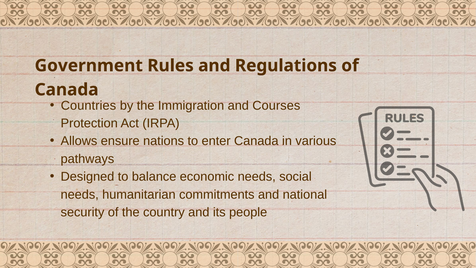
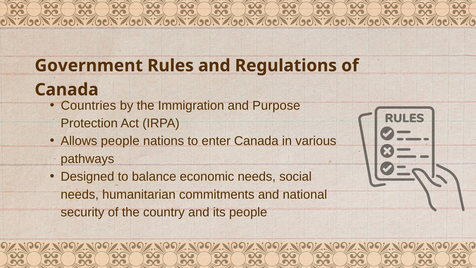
Courses: Courses -> Purpose
Allows ensure: ensure -> people
